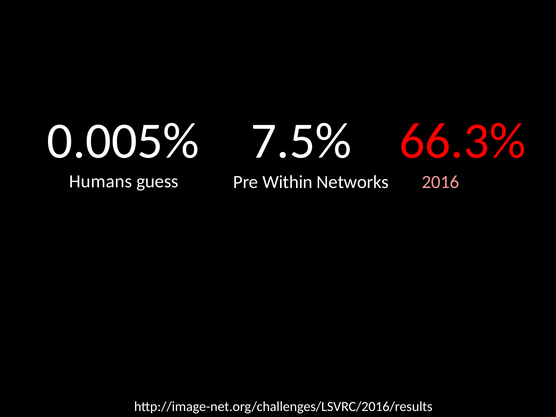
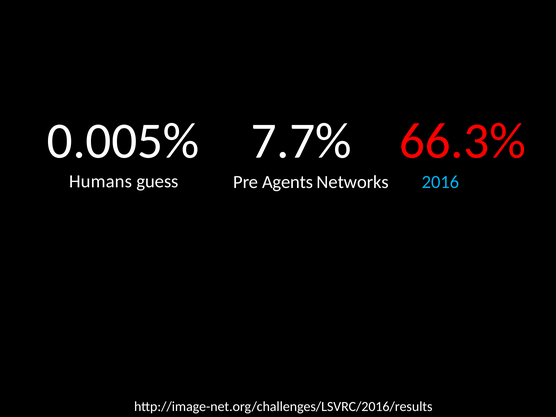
7.5%: 7.5% -> 7.7%
Within: Within -> Agents
2016 colour: pink -> light blue
